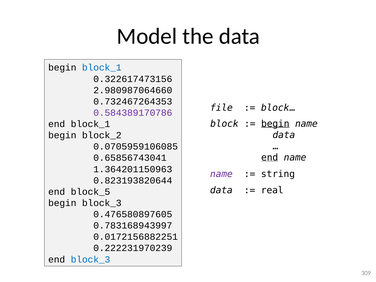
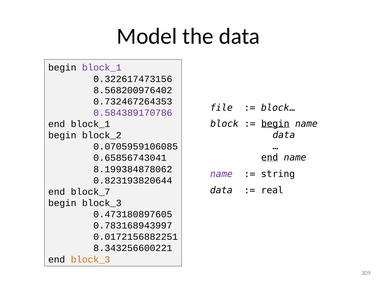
block_1 at (102, 68) colour: blue -> purple
2.980987064660: 2.980987064660 -> 8.568200976402
1.364201150963: 1.364201150963 -> 8.199384878062
block_5: block_5 -> block_7
0.476580897605: 0.476580897605 -> 0.473180897605
0.222231970239: 0.222231970239 -> 8.343256600221
block_3 at (90, 259) colour: blue -> orange
